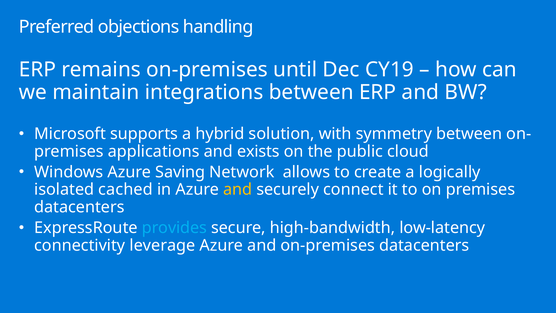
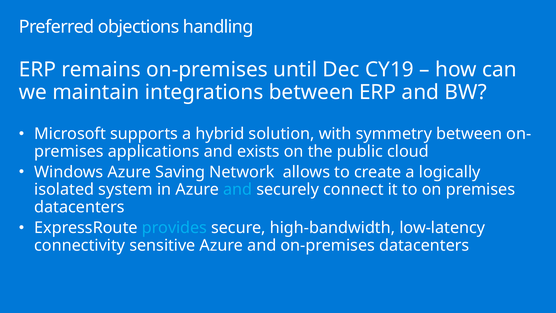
cached: cached -> system
and at (238, 189) colour: yellow -> light blue
leverage: leverage -> sensitive
